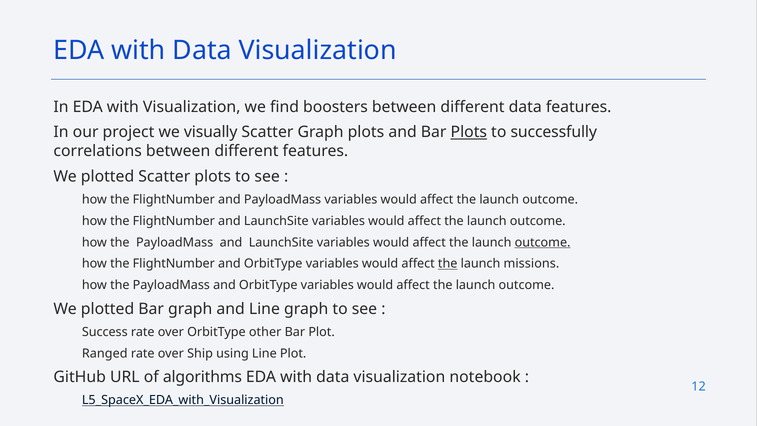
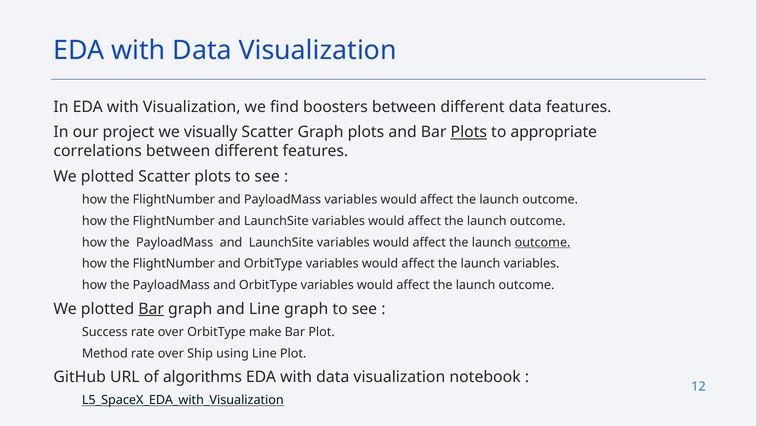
successfully: successfully -> appropriate
the at (448, 264) underline: present -> none
launch missions: missions -> variables
Bar at (151, 309) underline: none -> present
other: other -> make
Ranged: Ranged -> Method
